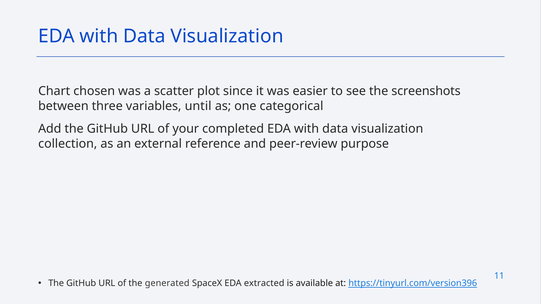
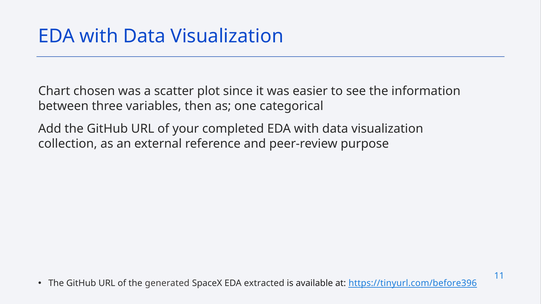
screenshots: screenshots -> information
until: until -> then
https://tinyurl.com/version396: https://tinyurl.com/version396 -> https://tinyurl.com/before396
